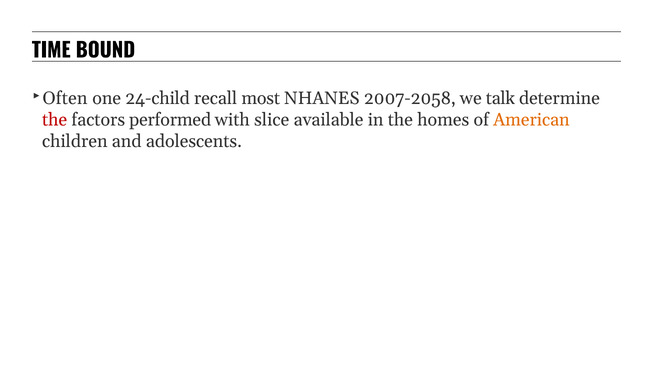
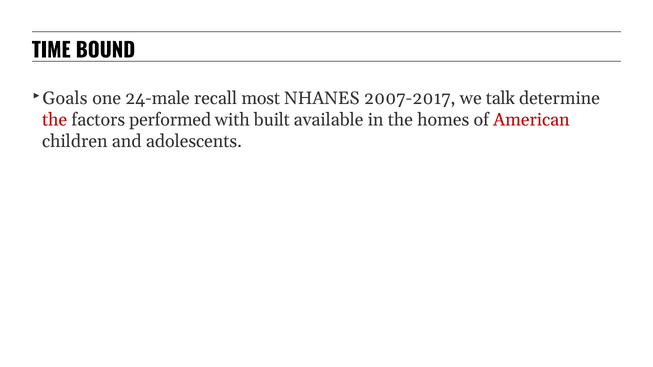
Often: Often -> Goals
24-child: 24-child -> 24-male
2007-2058: 2007-2058 -> 2007-2017
slice: slice -> built
American colour: orange -> red
